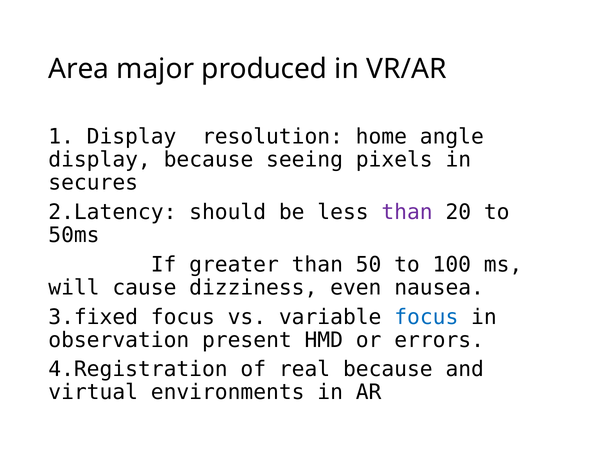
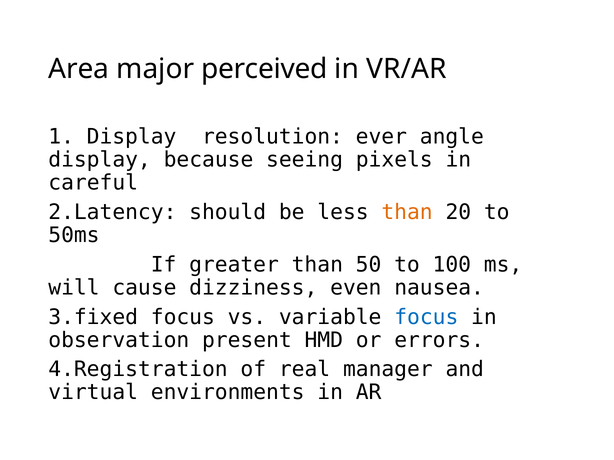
produced: produced -> perceived
home: home -> ever
secures: secures -> careful
than at (407, 212) colour: purple -> orange
real because: because -> manager
